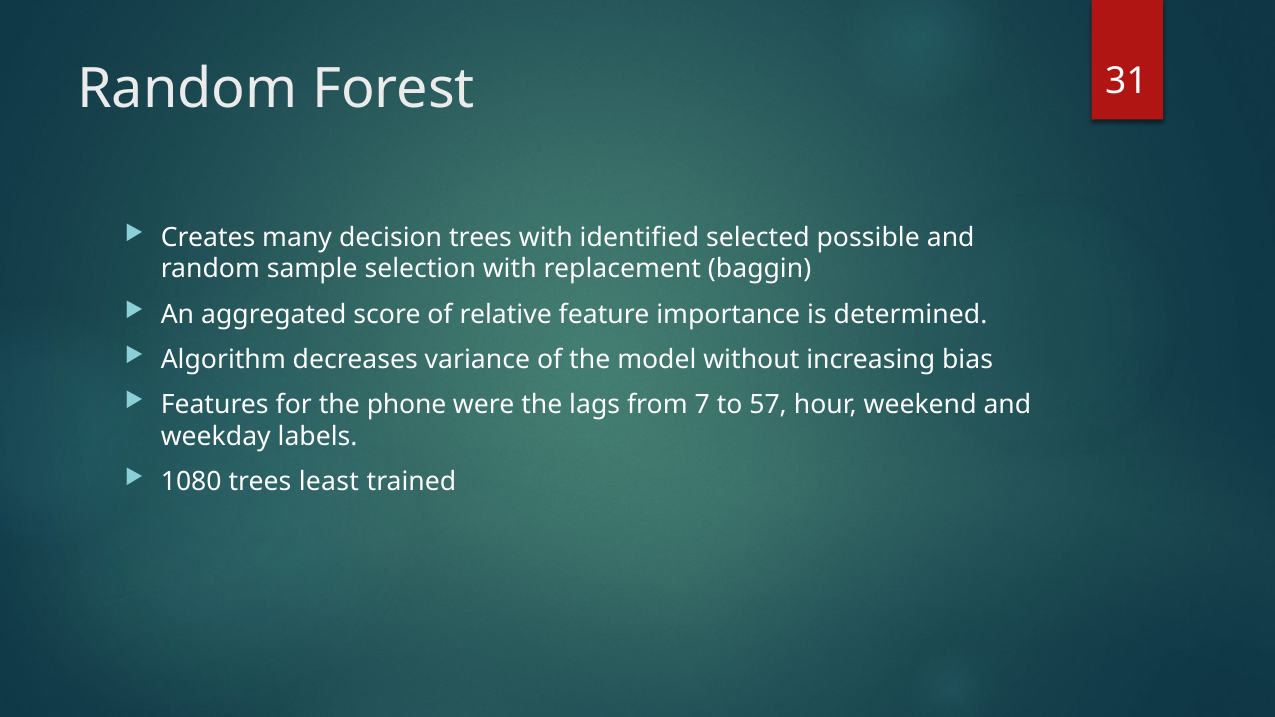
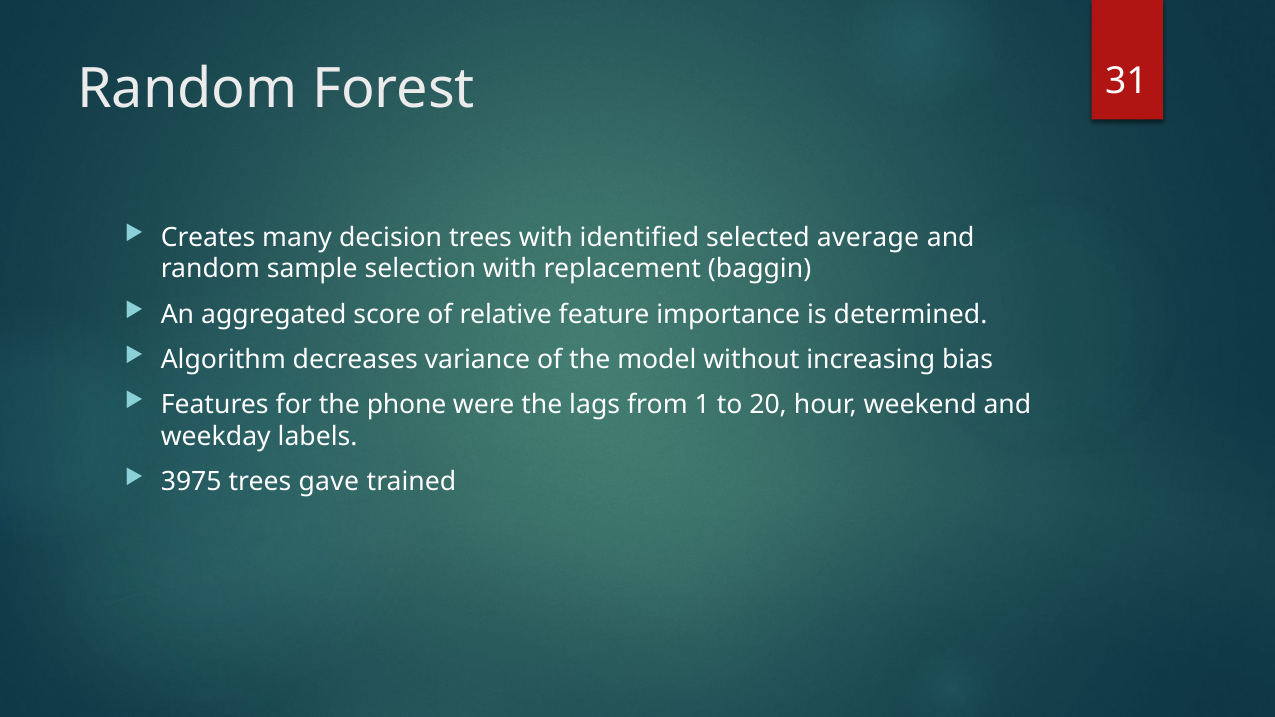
possible: possible -> average
7: 7 -> 1
57: 57 -> 20
1080: 1080 -> 3975
least: least -> gave
